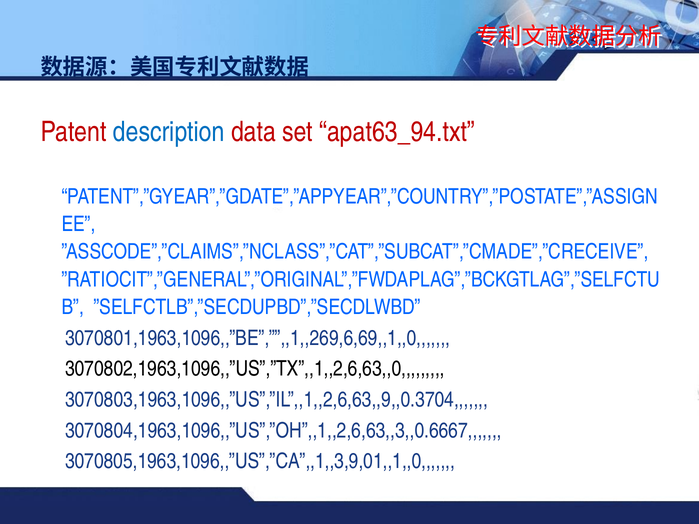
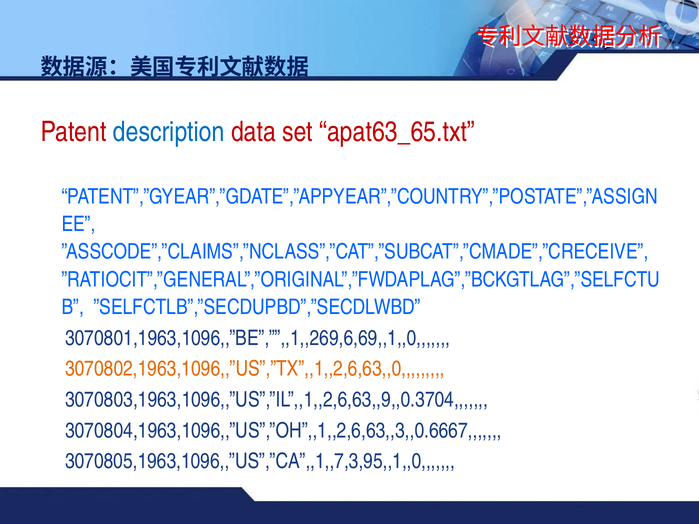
apat63_94.txt: apat63_94.txt -> apat63_65.txt
3070802,1963,1096,,”US”,”TX”,,1,,2,6,63,,0 colour: black -> orange
3070805,1963,1096,,”US”,”CA”,,1,,3,9,01,,1,,0: 3070805,1963,1096,,”US”,”CA”,,1,,3,9,01,,1,,0 -> 3070805,1963,1096,,”US”,”CA”,,1,,7,3,95,,1,,0
